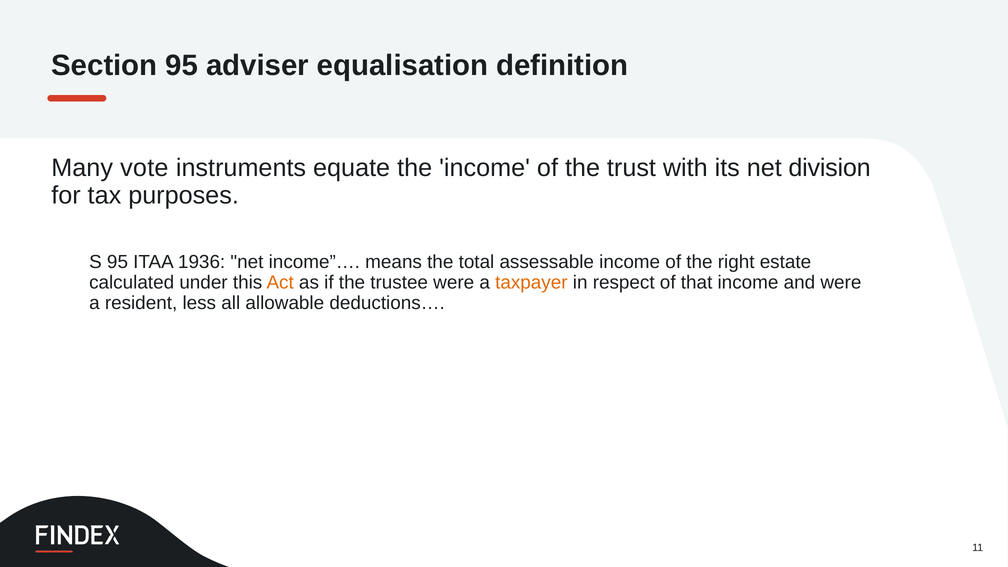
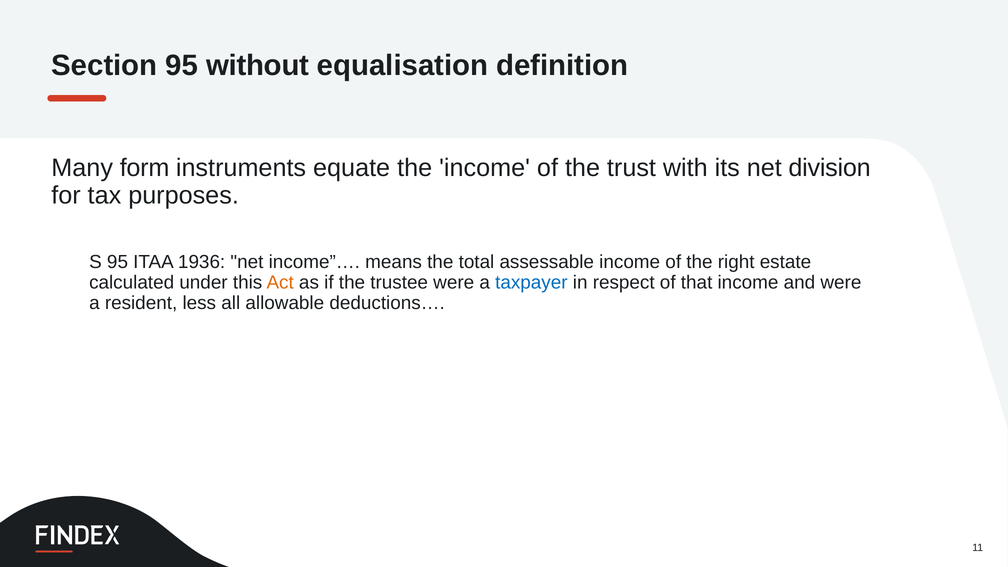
adviser: adviser -> without
vote: vote -> form
taxpayer colour: orange -> blue
